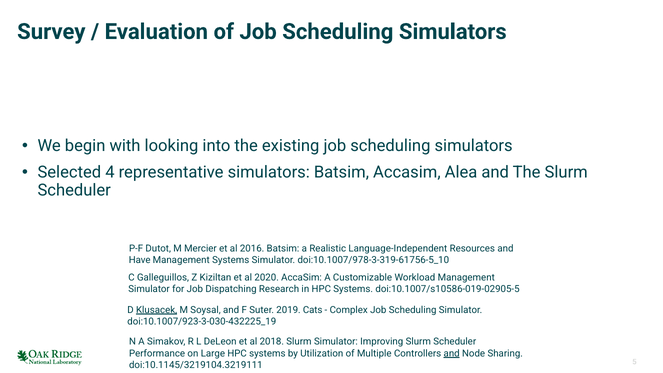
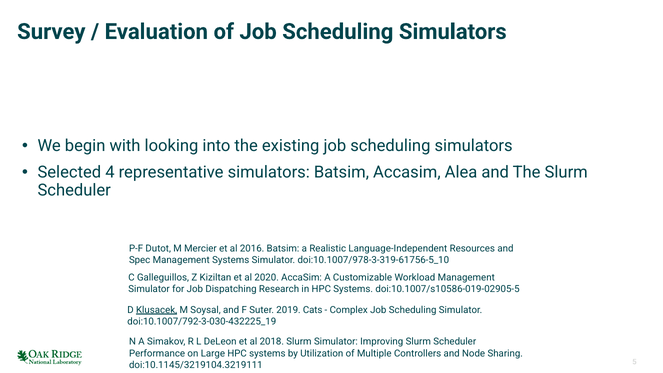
Have: Have -> Spec
doi:10.1007/923-3-030-432225_19: doi:10.1007/923-3-030-432225_19 -> doi:10.1007/792-3-030-432225_19
and at (452, 353) underline: present -> none
